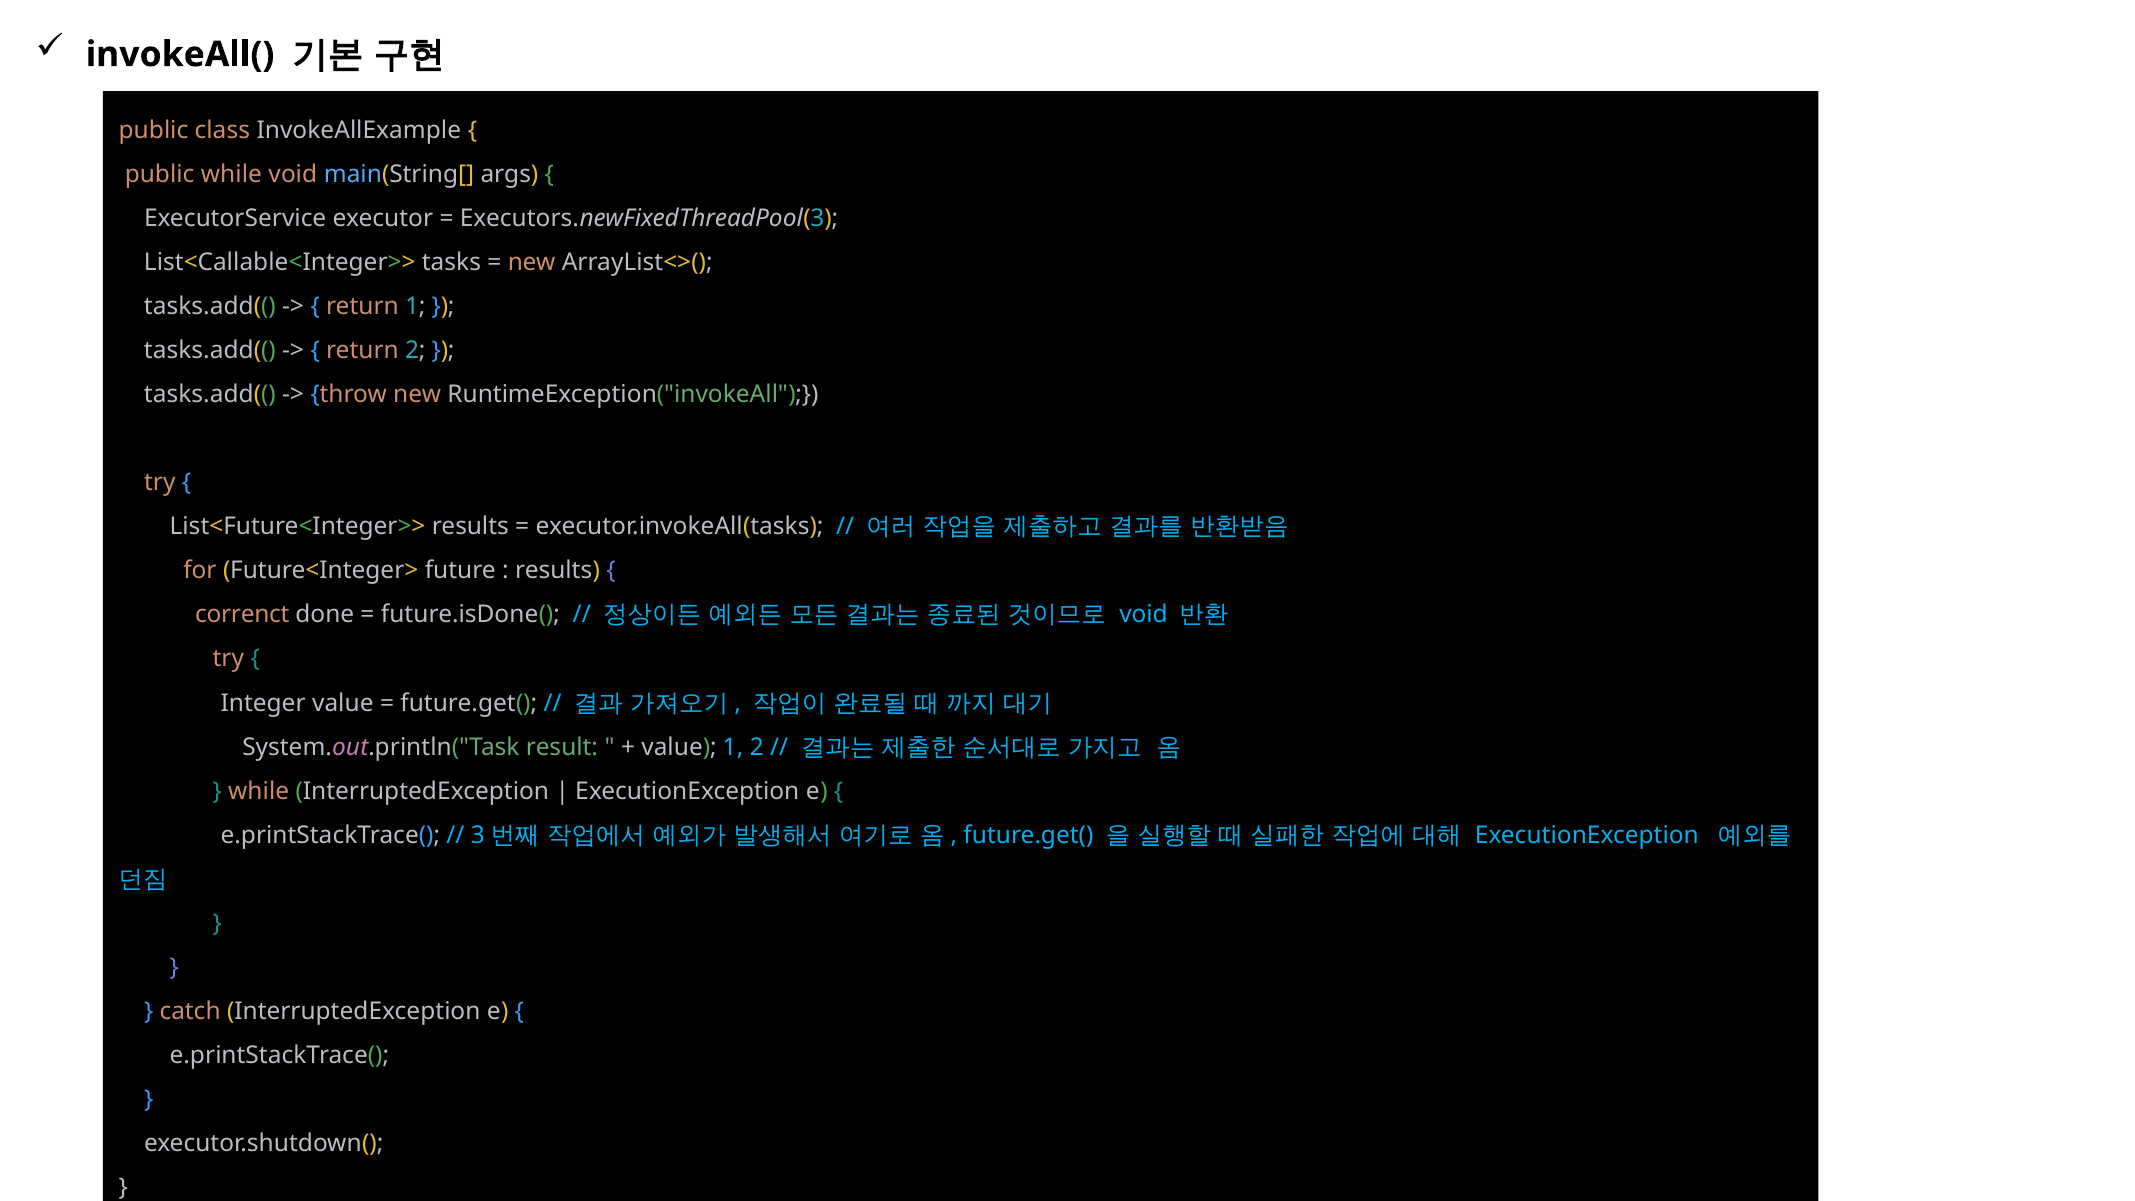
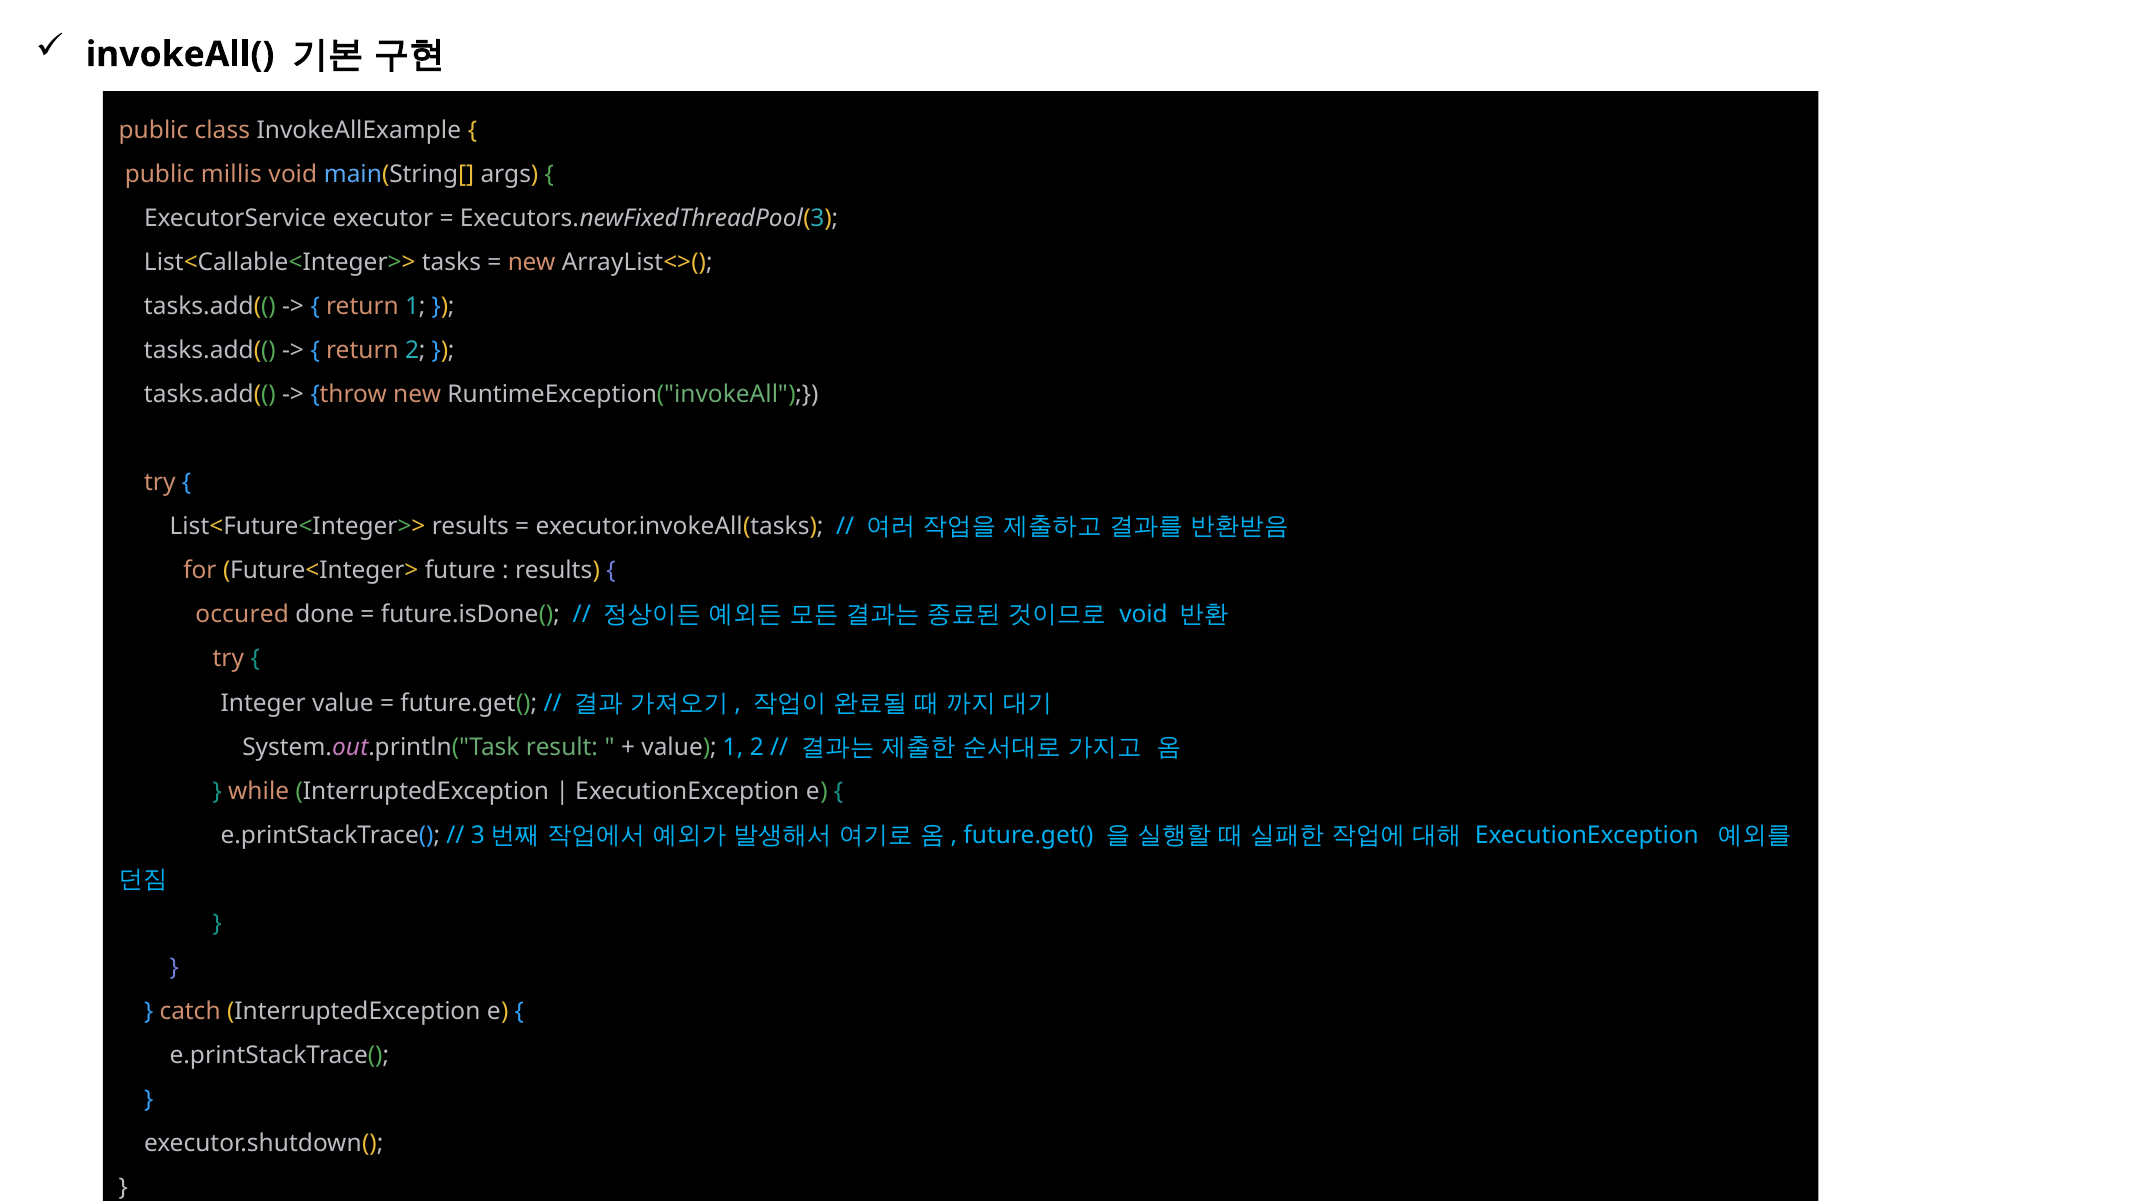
public while: while -> millis
correnct: correnct -> occured
